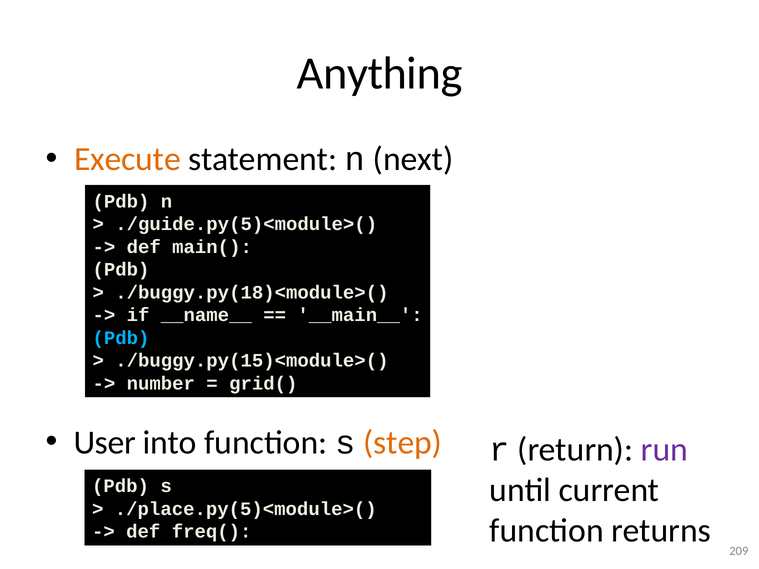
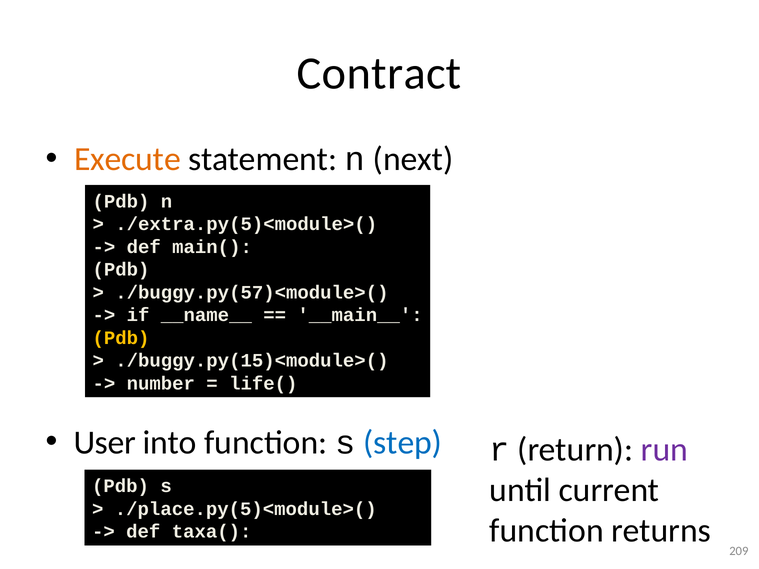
Anything: Anything -> Contract
./guide.py(5)<module>(: ./guide.py(5)<module>( -> ./extra.py(5)<module>(
./buggy.py(18)<module>(: ./buggy.py(18)<module>( -> ./buggy.py(57)<module>(
Pdb at (121, 338) colour: light blue -> yellow
grid(: grid( -> life(
step colour: orange -> blue
freq(: freq( -> taxa(
